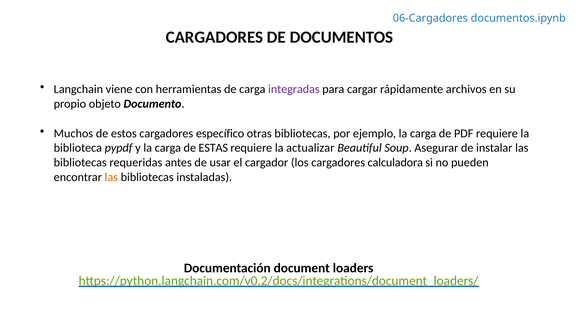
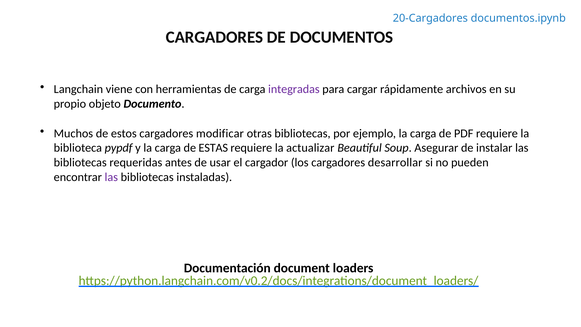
06-Cargadores: 06-Cargadores -> 20-Cargadores
específico: específico -> modificar
calculadora: calculadora -> desarrollar
las at (111, 177) colour: orange -> purple
